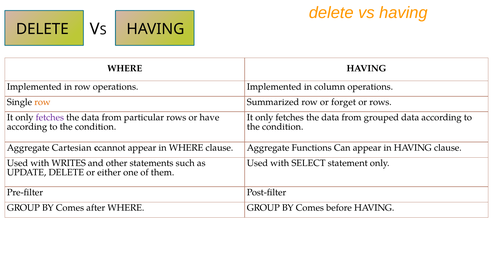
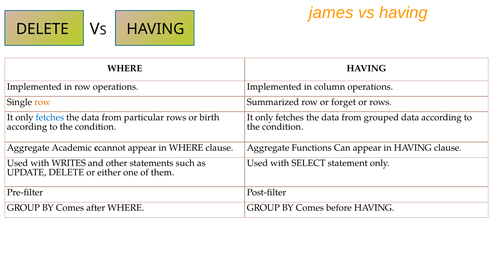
delete at (331, 13): delete -> james
fetches at (50, 118) colour: purple -> blue
have: have -> birth
Cartesian: Cartesian -> Academic
